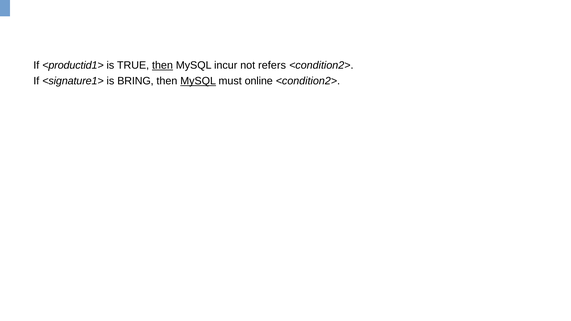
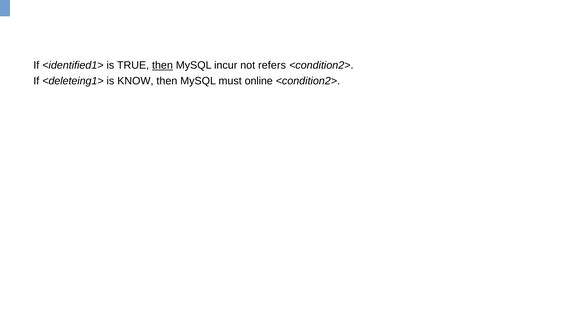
<productid1>: <productid1> -> <identified1>
<signature1>: <signature1> -> <deleteing1>
BRING: BRING -> KNOW
MySQL at (198, 81) underline: present -> none
